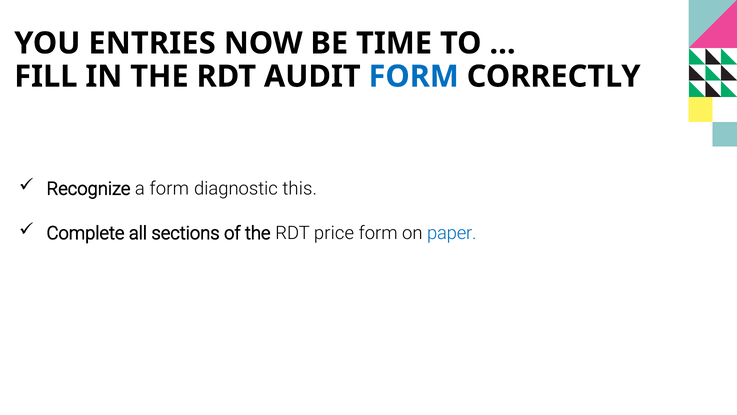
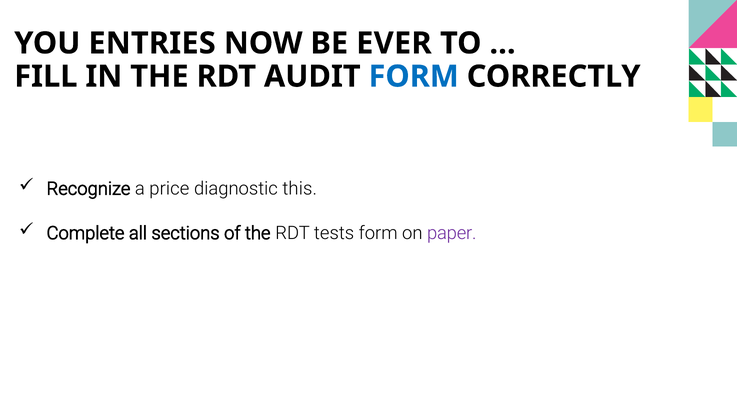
TIME: TIME -> EVER
a form: form -> price
price: price -> tests
paper colour: blue -> purple
